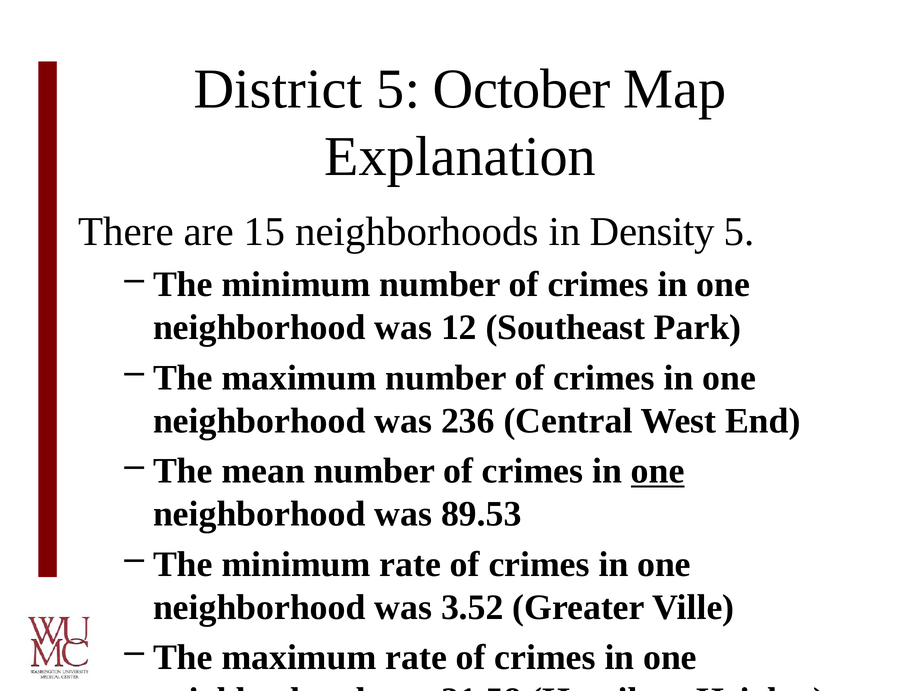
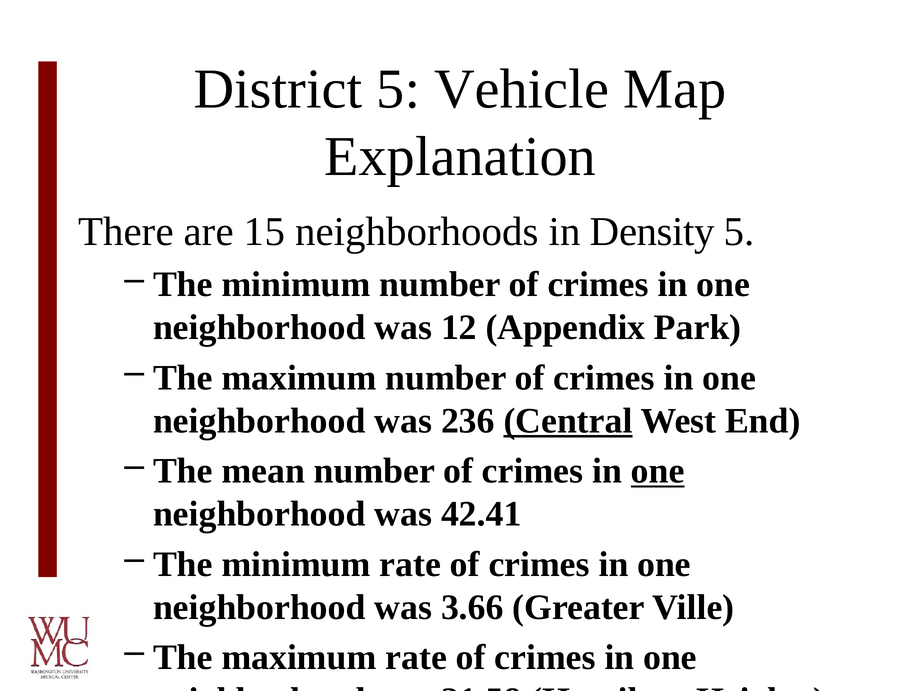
October: October -> Vehicle
Southeast: Southeast -> Appendix
Central underline: none -> present
89.53: 89.53 -> 42.41
3.52: 3.52 -> 3.66
